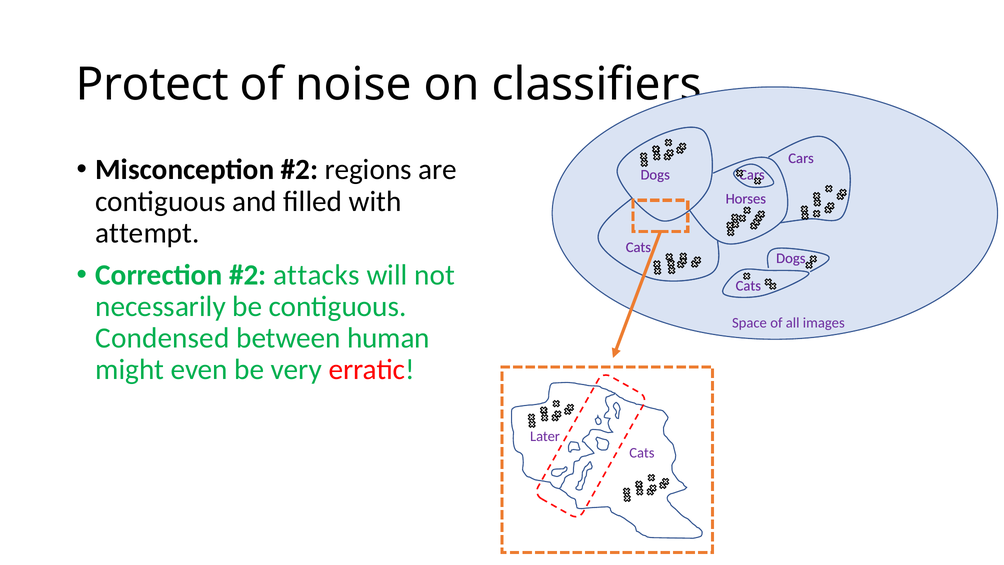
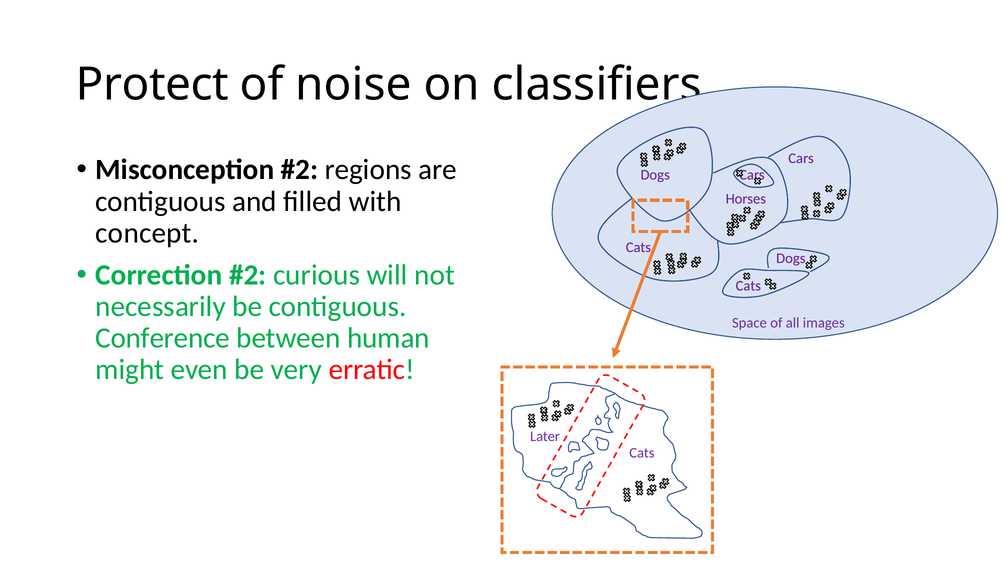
attempt: attempt -> concept
attacks: attacks -> curious
Condensed: Condensed -> Conference
